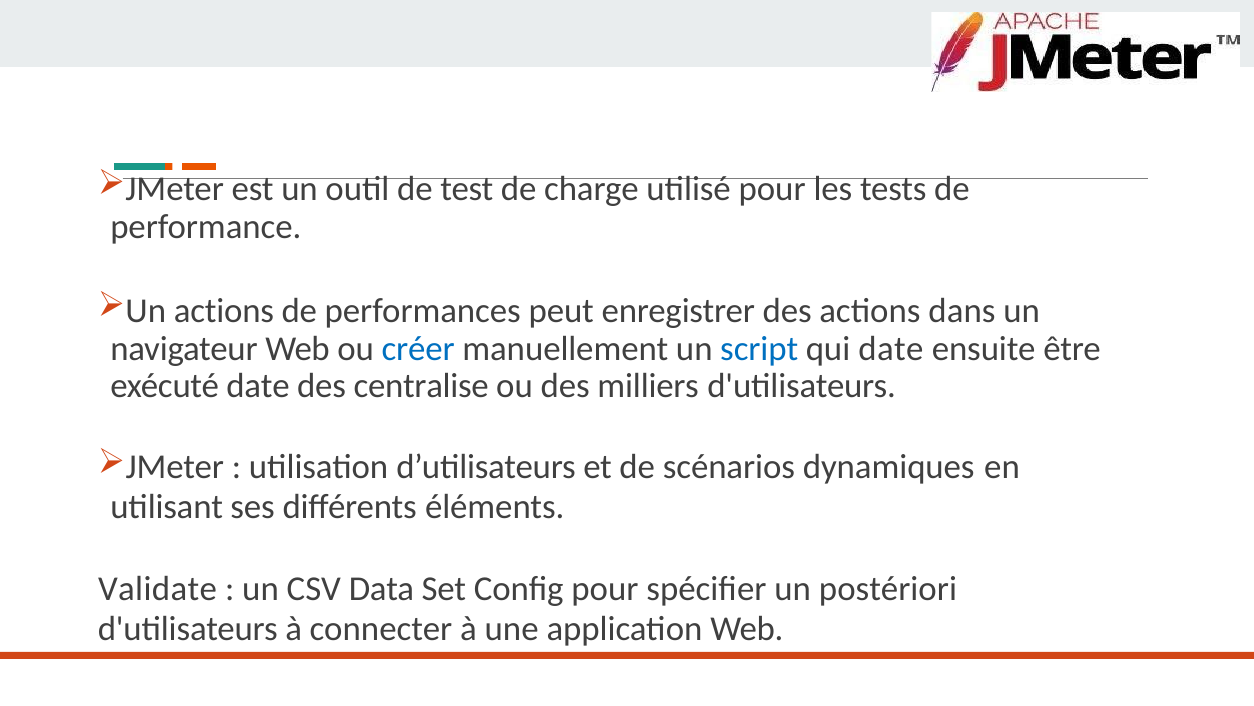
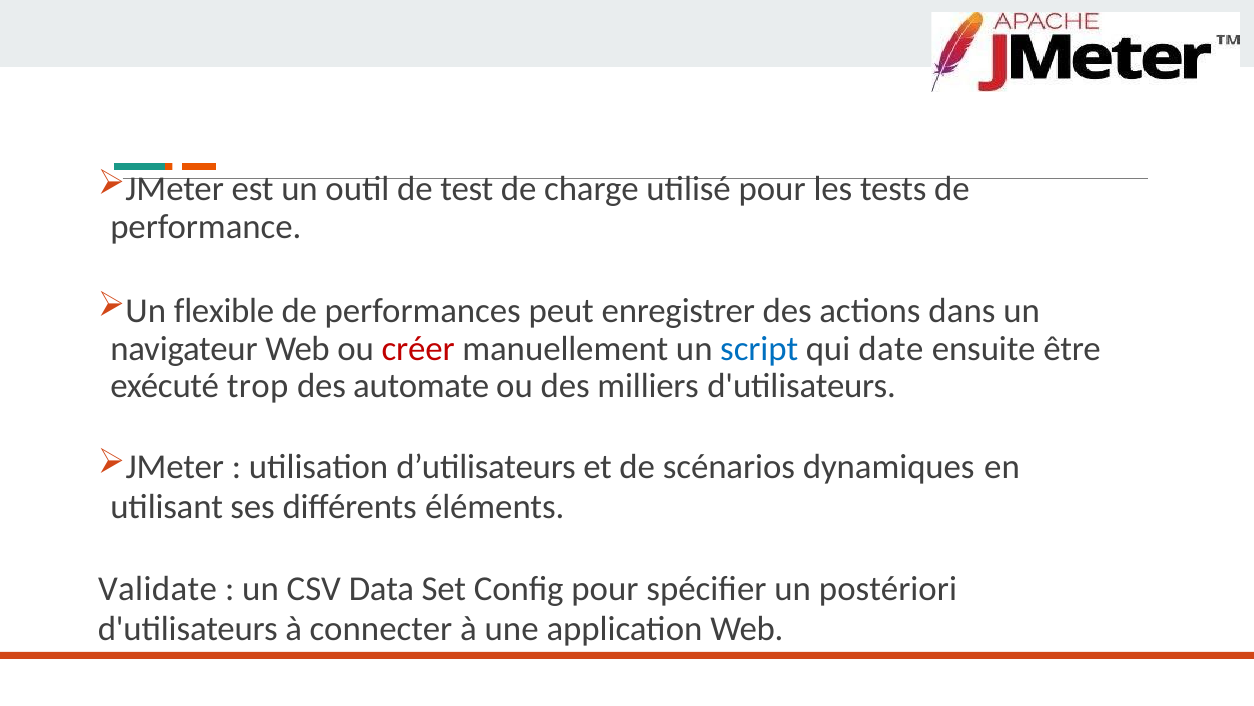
Un actions: actions -> flexible
créer colour: blue -> red
exécuté date: date -> trop
centralise: centralise -> automate
